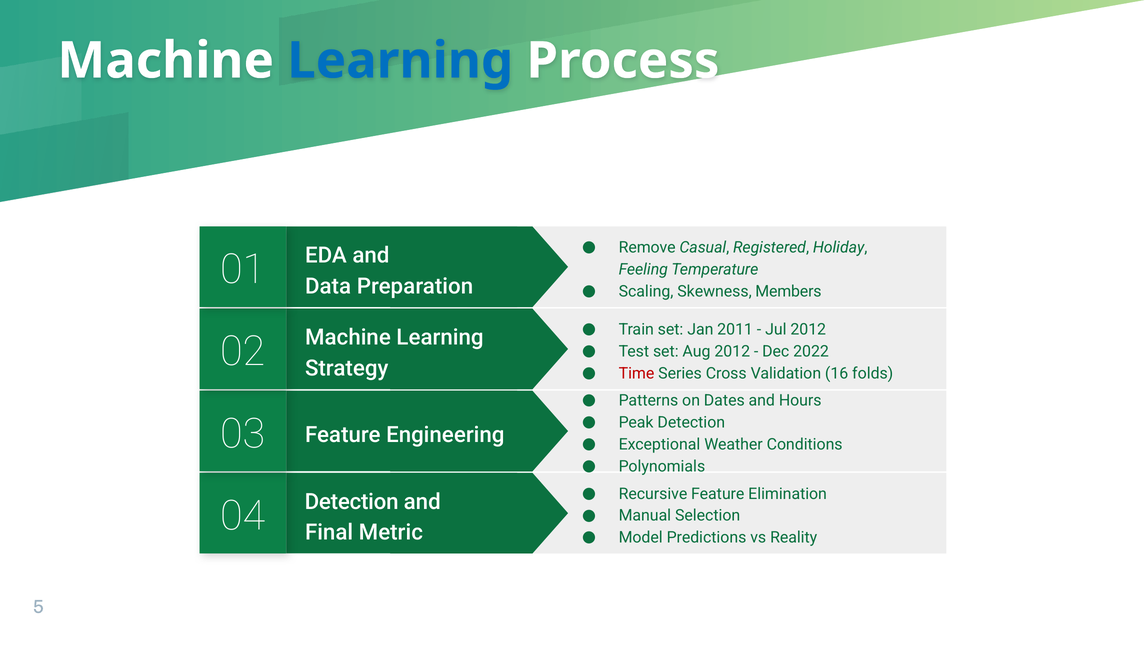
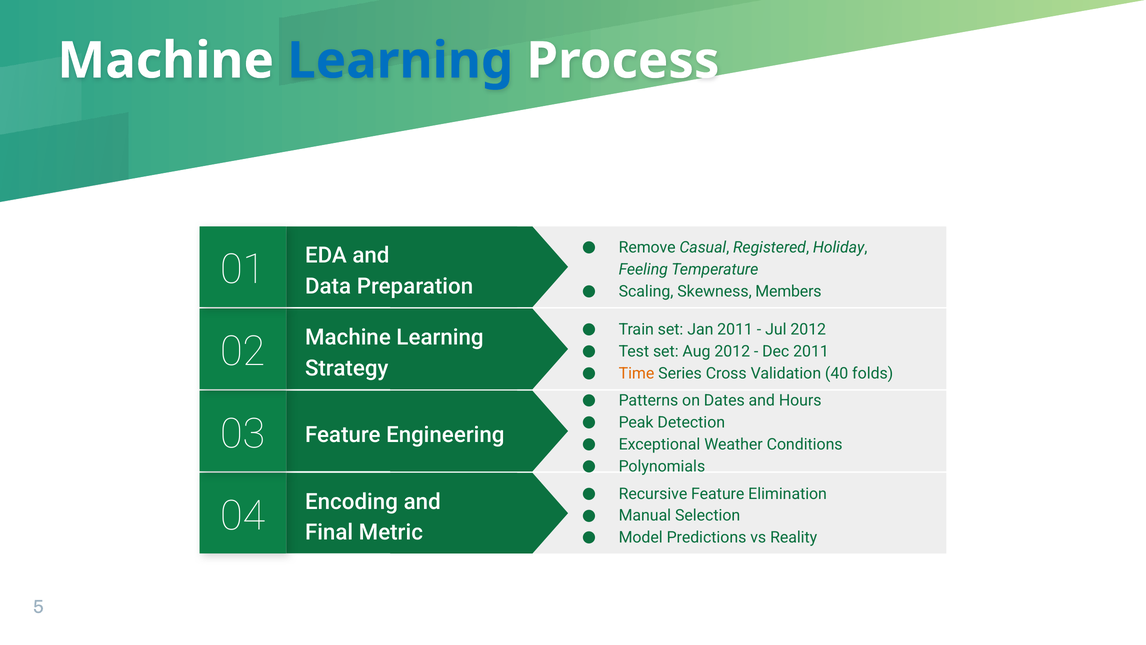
Dec 2022: 2022 -> 2011
Time colour: red -> orange
16: 16 -> 40
Detection at (352, 501): Detection -> Encoding
